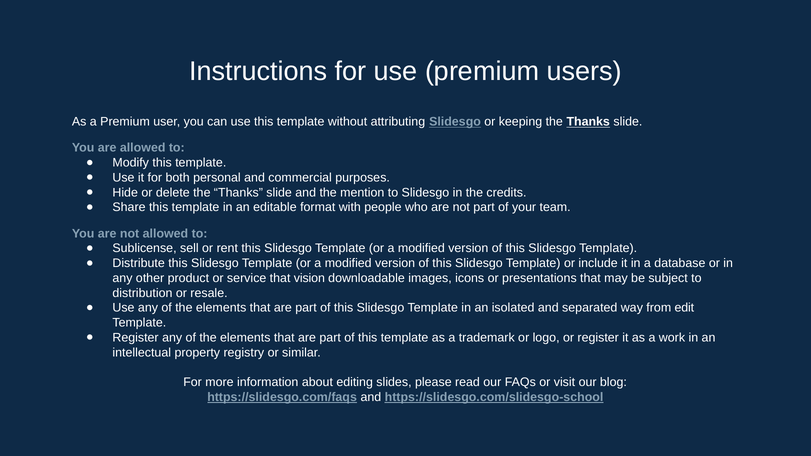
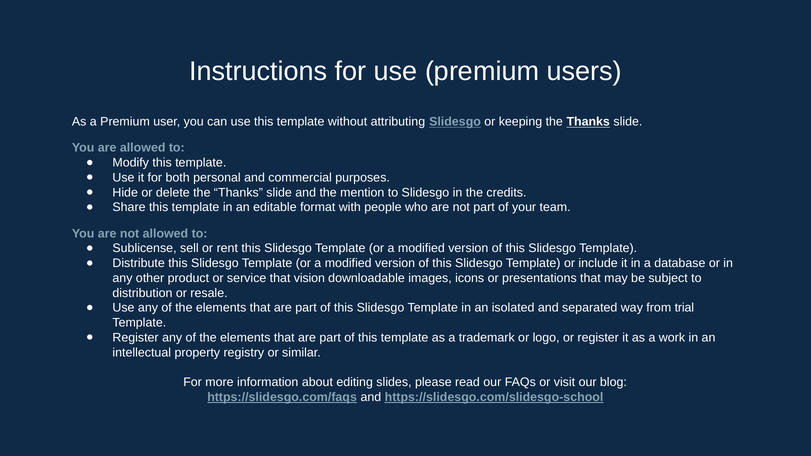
edit: edit -> trial
